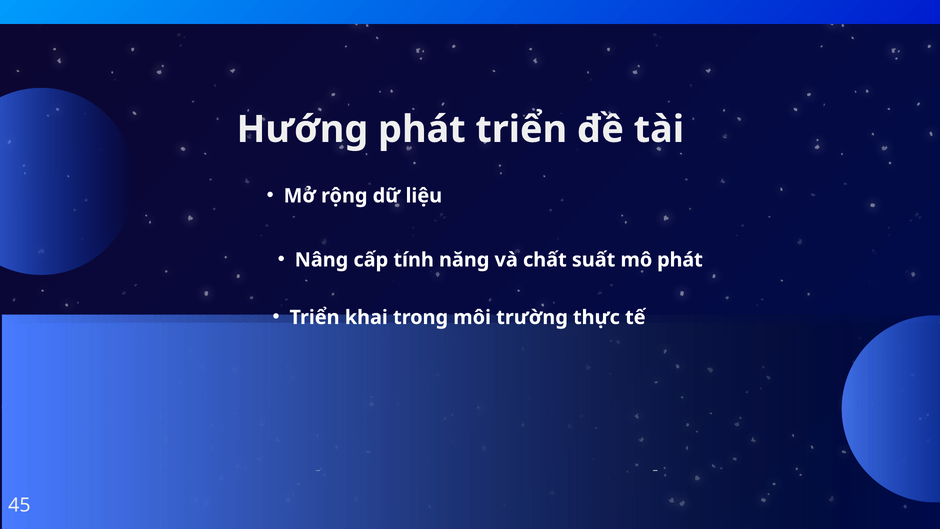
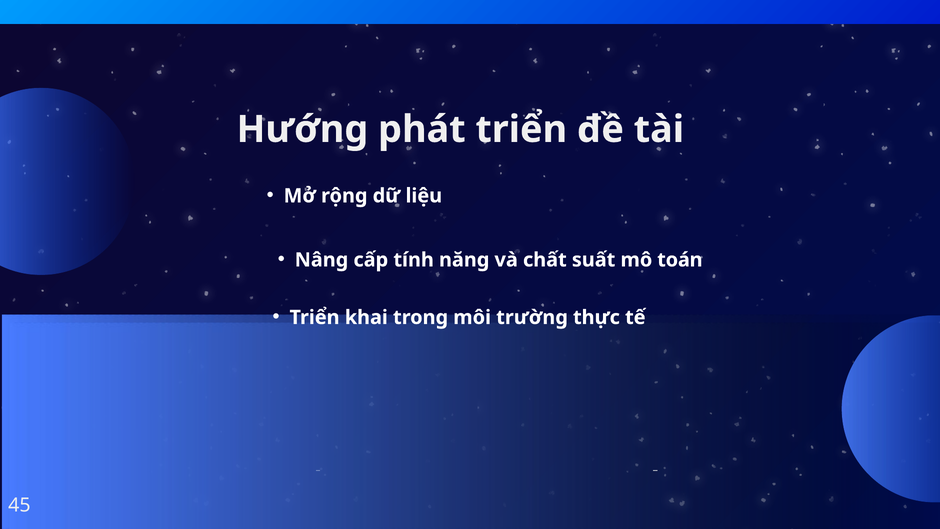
mô phát: phát -> toán
